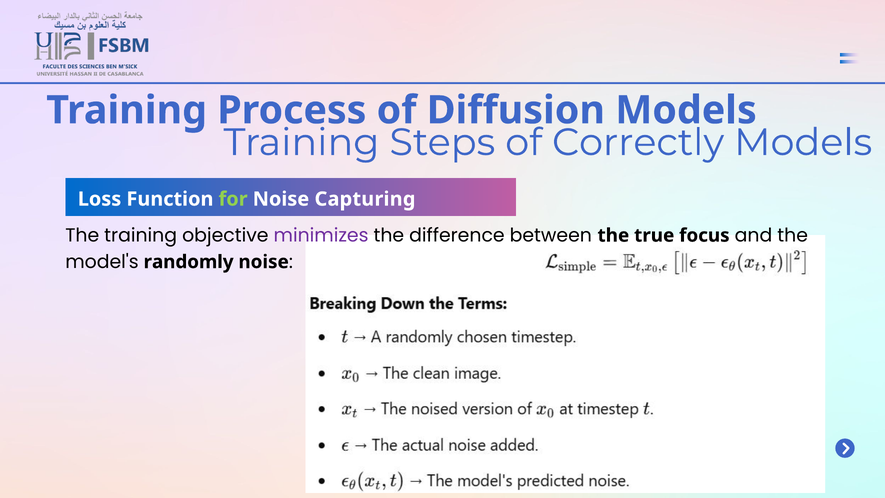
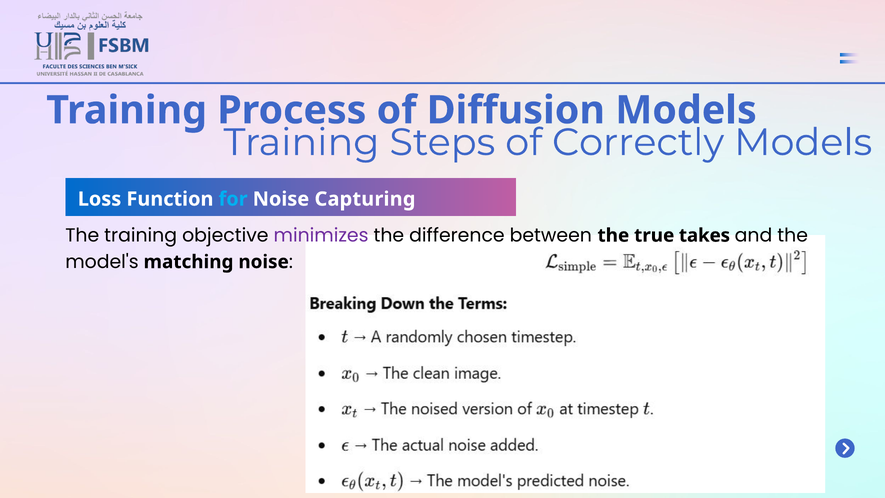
for colour: light green -> light blue
focus: focus -> takes
randomly: randomly -> matching
